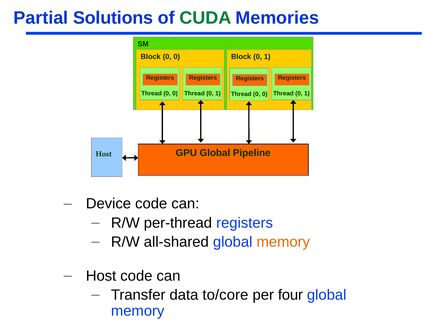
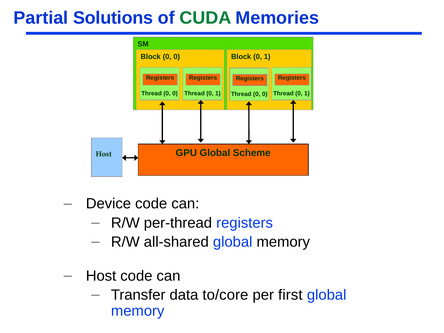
Pipeline: Pipeline -> Scheme
memory at (283, 242) colour: orange -> black
four: four -> first
